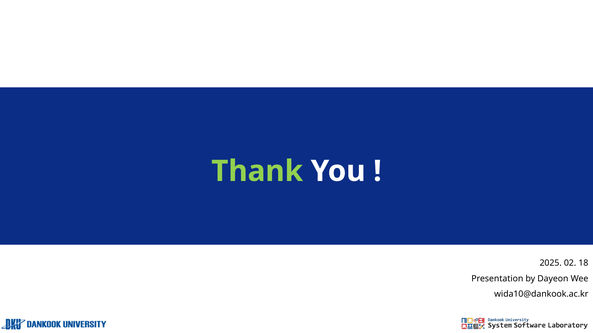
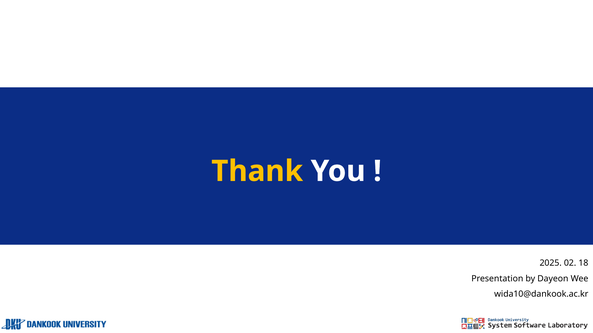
Thank colour: light green -> yellow
